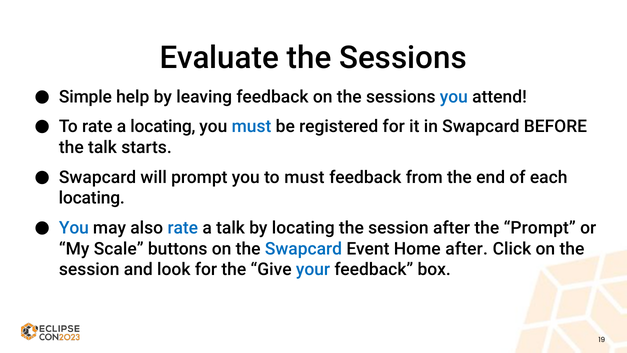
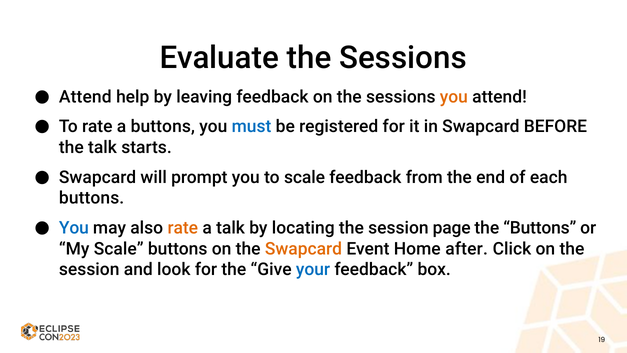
Simple at (85, 97): Simple -> Attend
you at (454, 97) colour: blue -> orange
a locating: locating -> buttons
to must: must -> scale
locating at (92, 198): locating -> buttons
rate at (183, 228) colour: blue -> orange
session after: after -> page
the Prompt: Prompt -> Buttons
Swapcard at (303, 249) colour: blue -> orange
